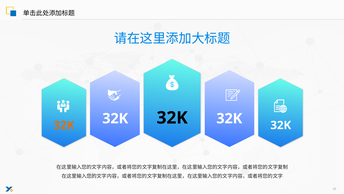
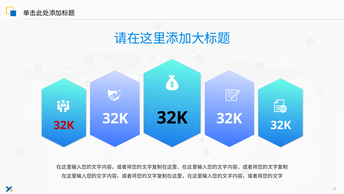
32K at (64, 125) colour: orange -> red
